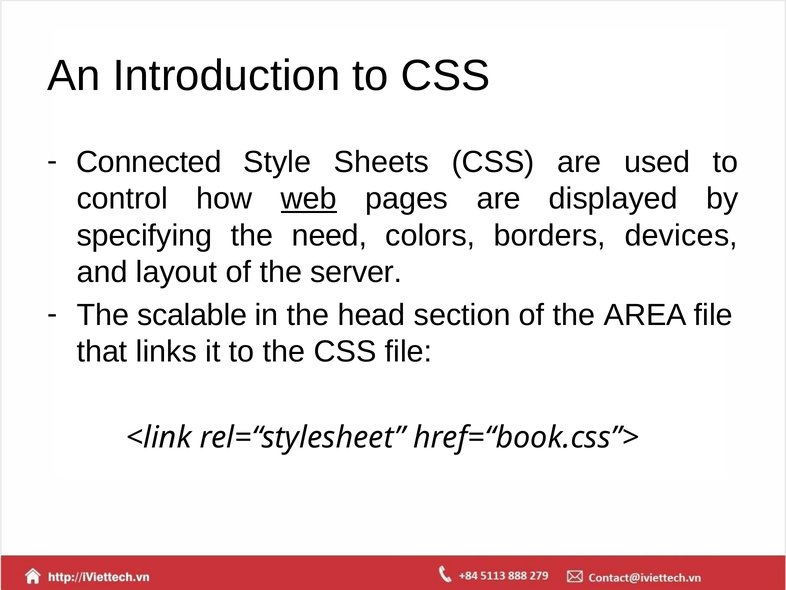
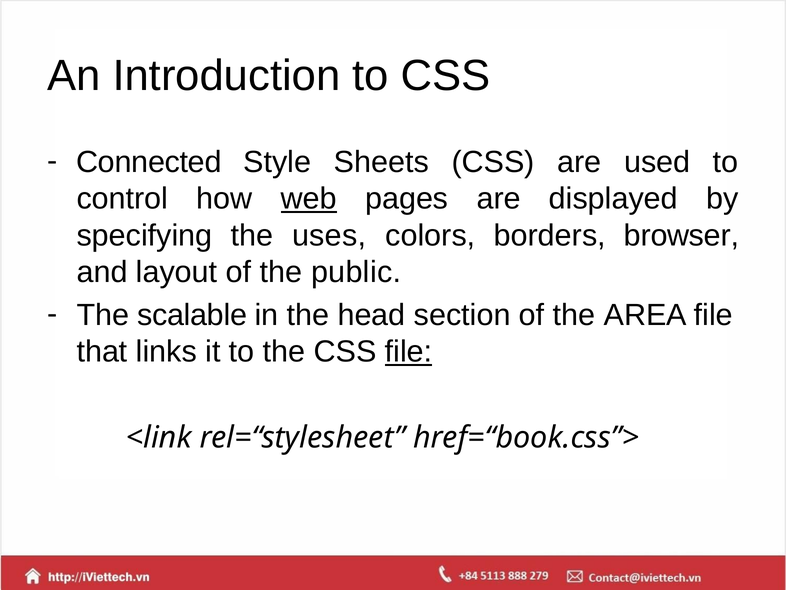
need: need -> uses
devices: devices -> browser
server: server -> public
file at (409, 352) underline: none -> present
